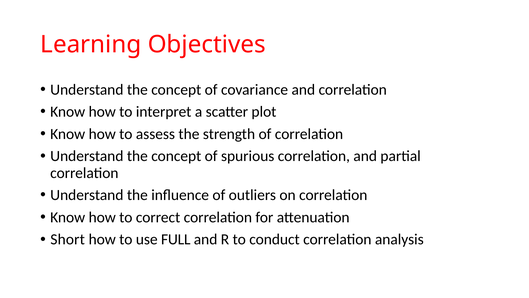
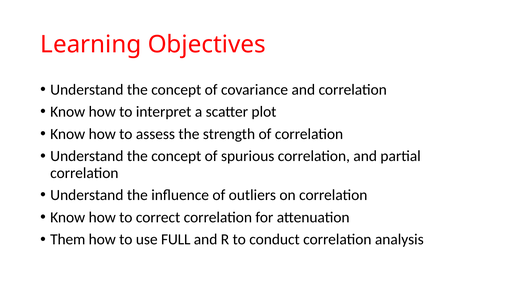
Short: Short -> Them
